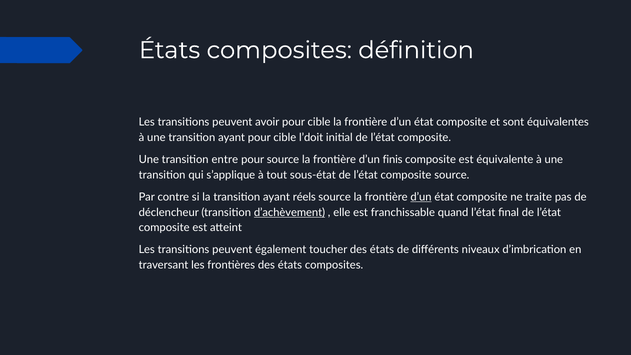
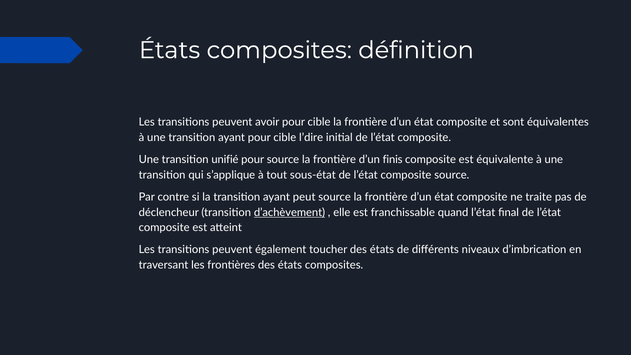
l’doit: l’doit -> l’dire
entre: entre -> unifié
réels: réels -> peut
d’un at (421, 197) underline: present -> none
